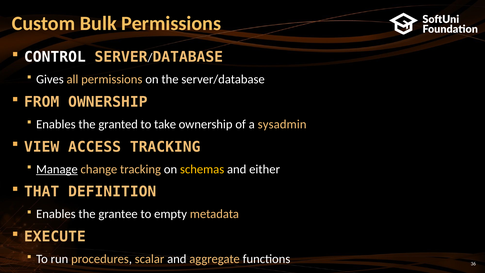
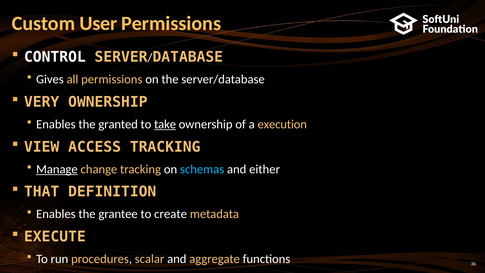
Bulk: Bulk -> User
FROM: FROM -> VERY
take underline: none -> present
sysadmin: sysadmin -> execution
schemas colour: yellow -> light blue
empty: empty -> create
